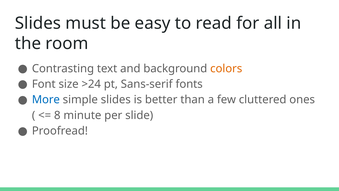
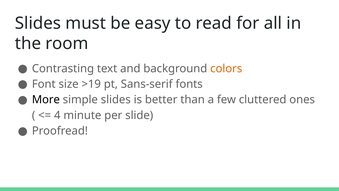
>24: >24 -> >19
More colour: blue -> black
8: 8 -> 4
